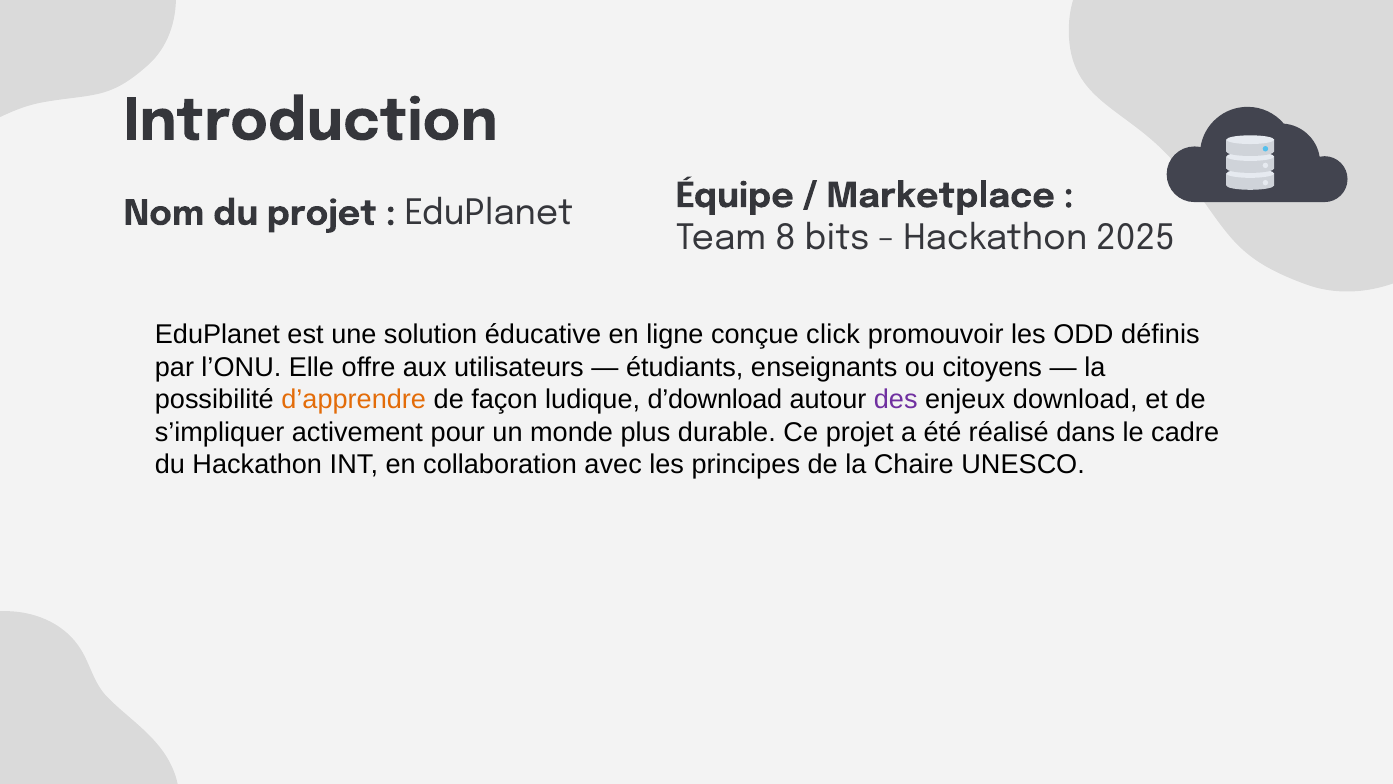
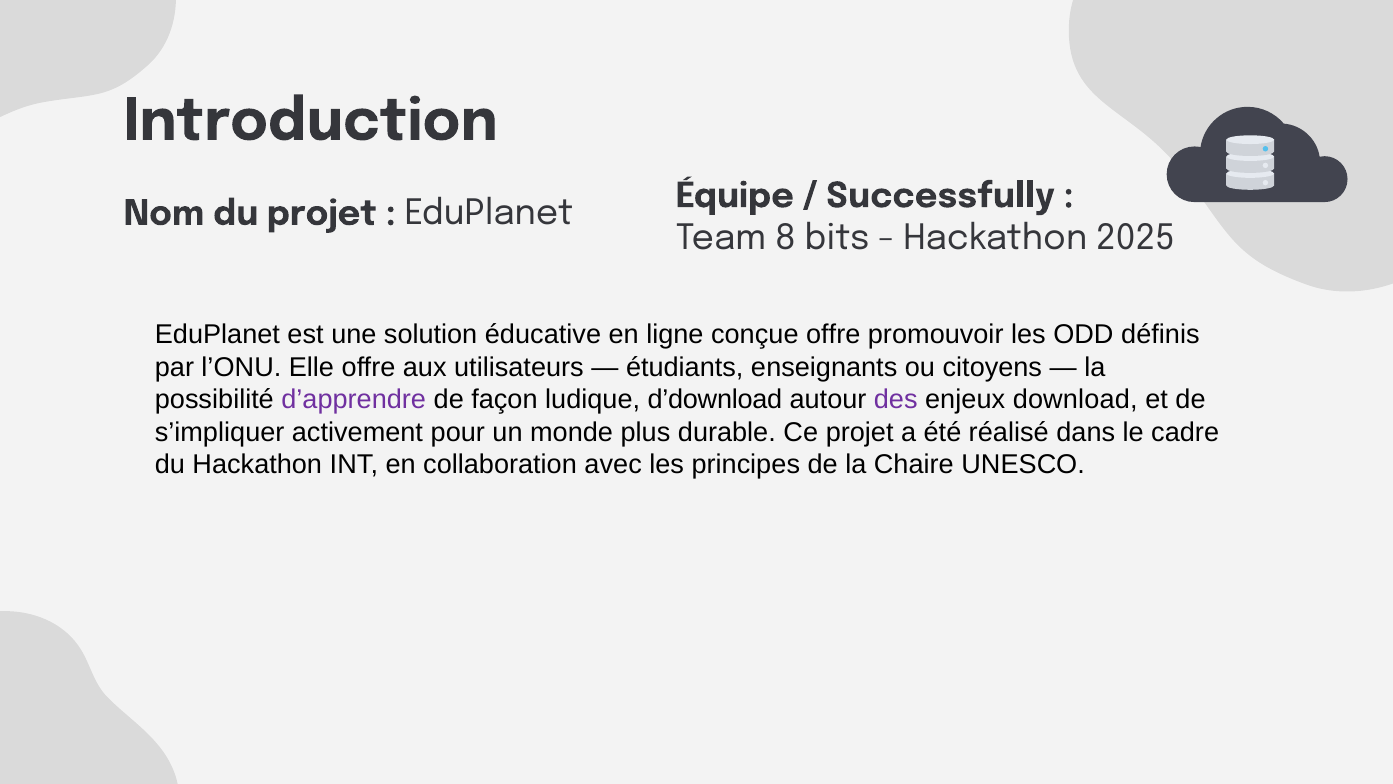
Marketplace: Marketplace -> Successfully
conçue click: click -> offre
d’apprendre colour: orange -> purple
